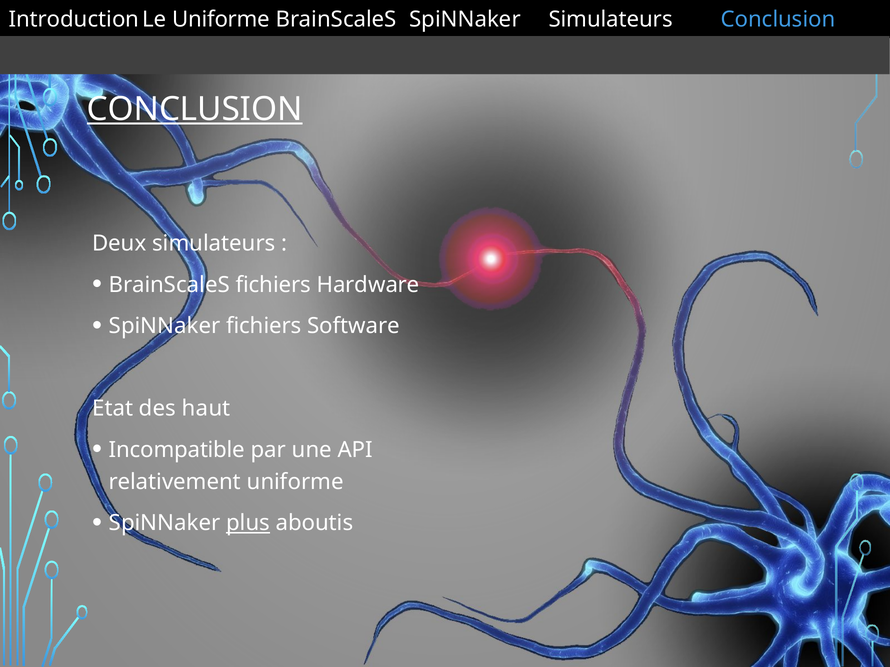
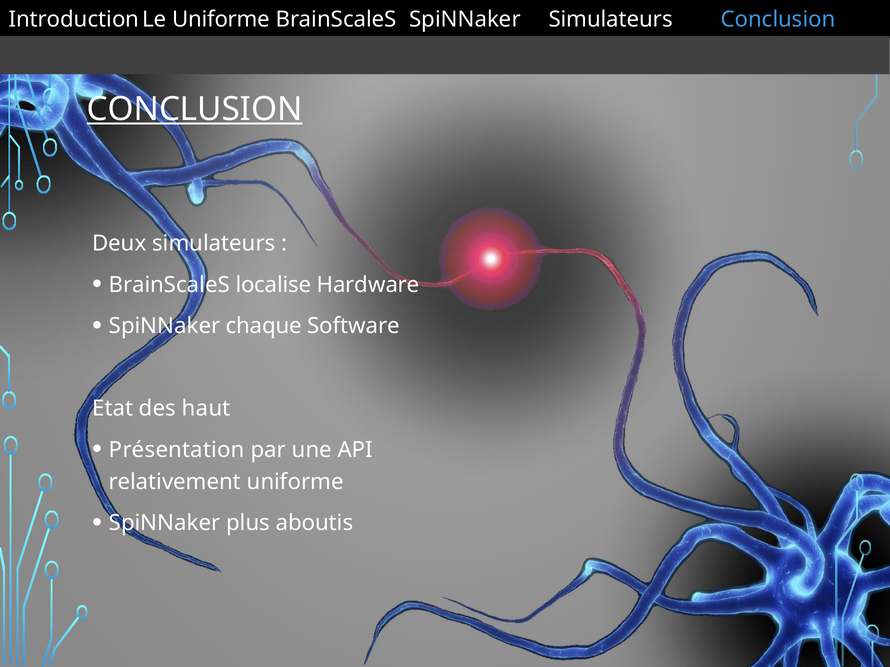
BrainScaleS fichiers: fichiers -> localise
SpiNNaker fichiers: fichiers -> chaque
Incompatible: Incompatible -> Présentation
plus underline: present -> none
